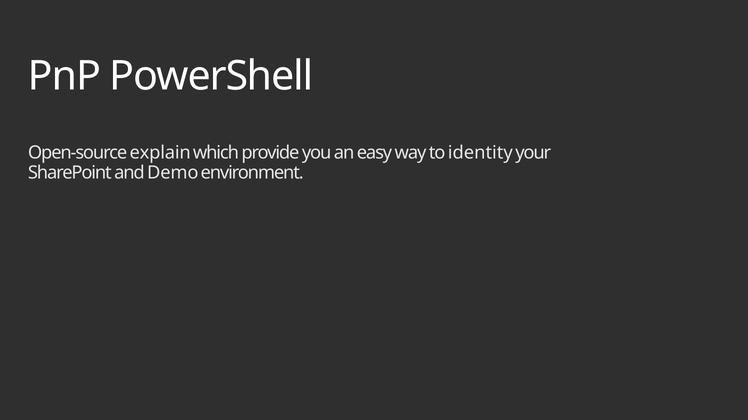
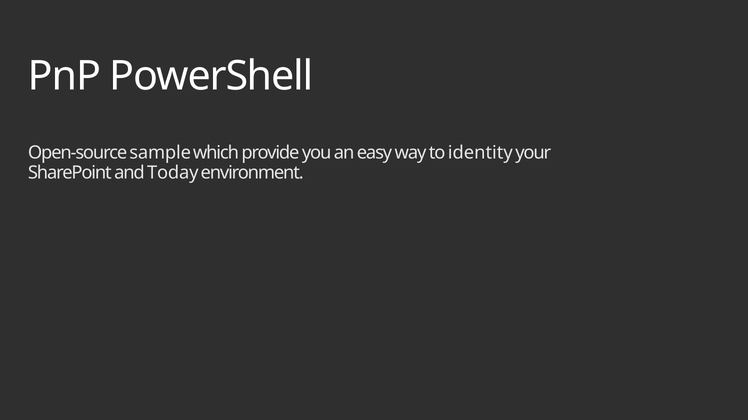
explain: explain -> sample
Demo: Demo -> Today
